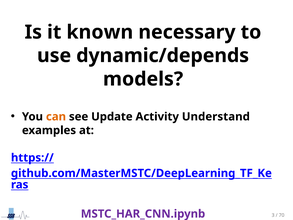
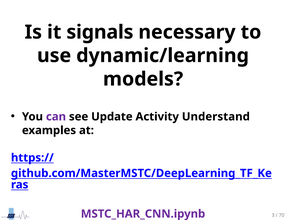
known: known -> signals
dynamic/depends: dynamic/depends -> dynamic/learning
can colour: orange -> purple
